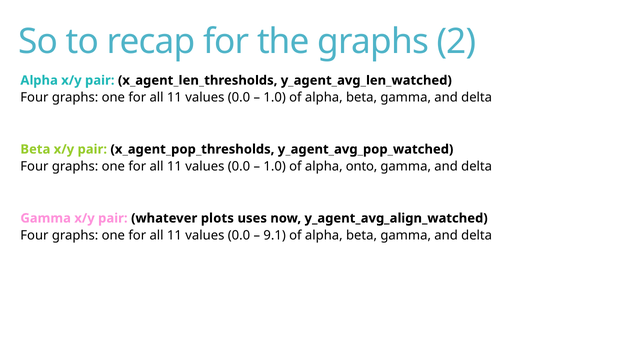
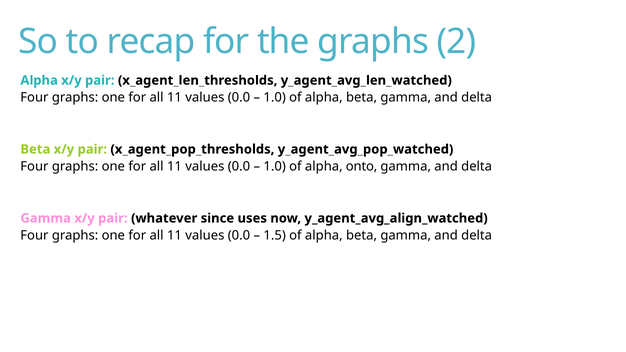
plots: plots -> since
9.1: 9.1 -> 1.5
